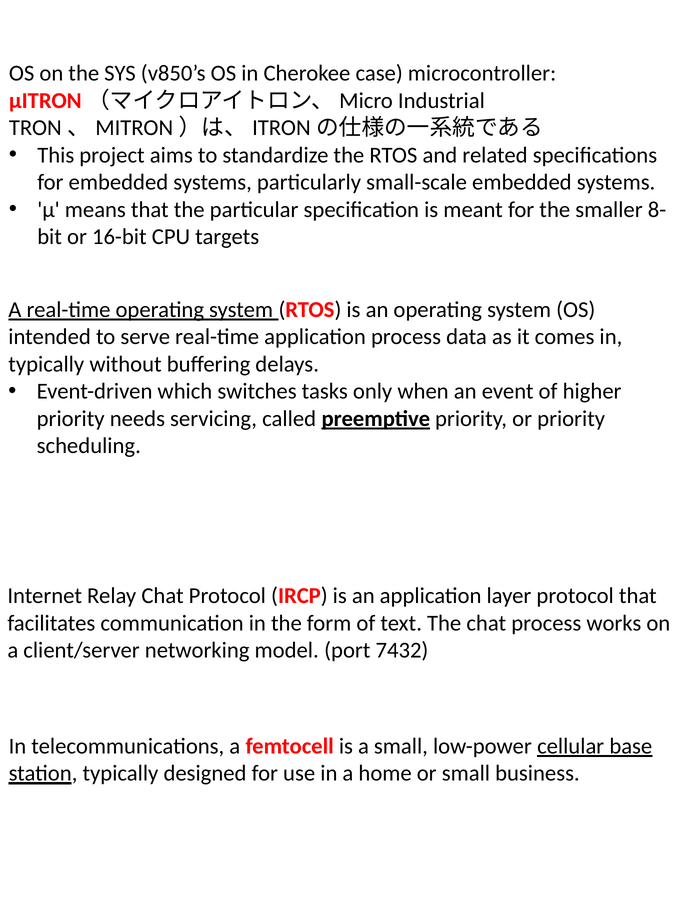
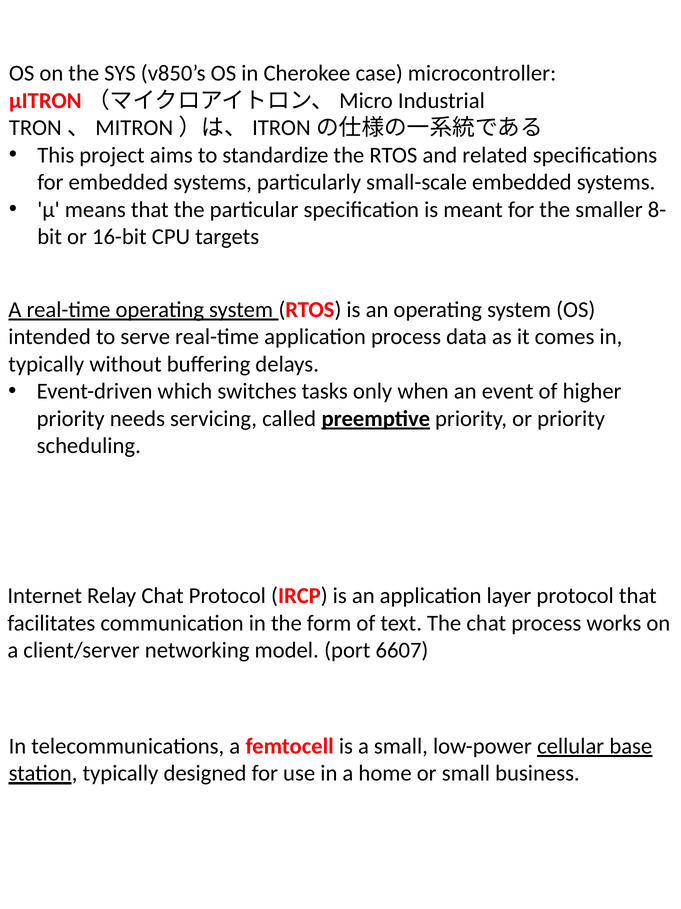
7432: 7432 -> 6607
